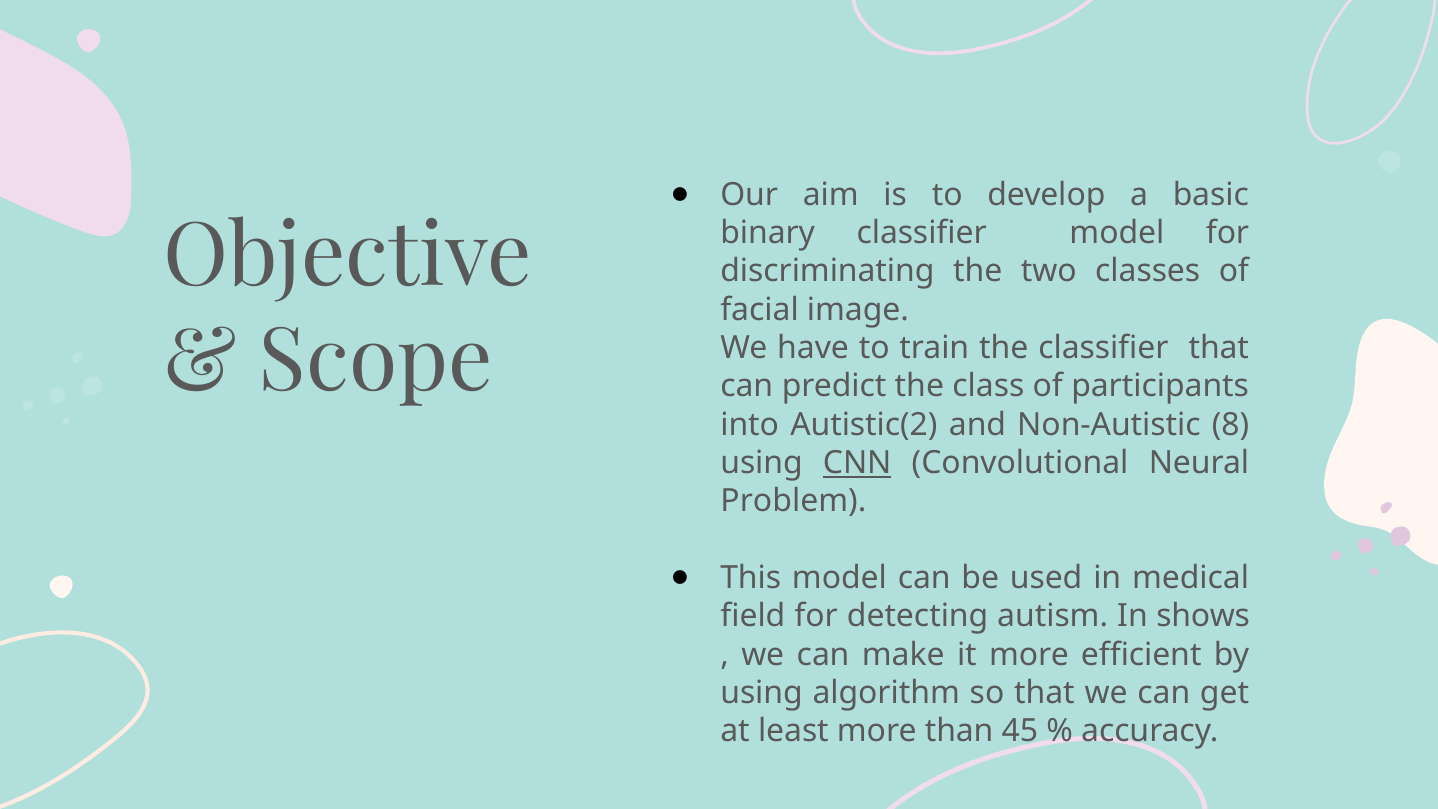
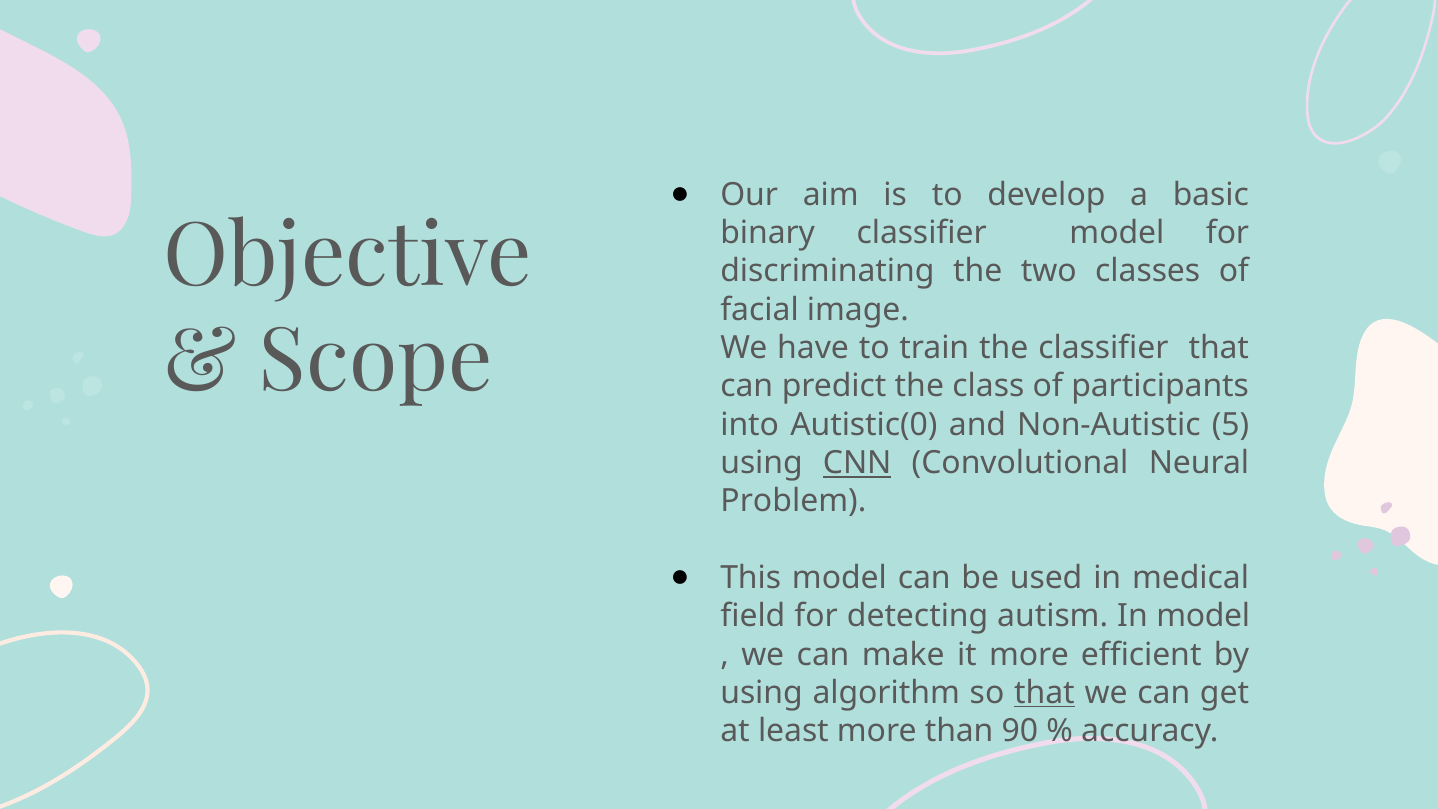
Autistic(2: Autistic(2 -> Autistic(0
8: 8 -> 5
In shows: shows -> model
that at (1044, 693) underline: none -> present
45: 45 -> 90
